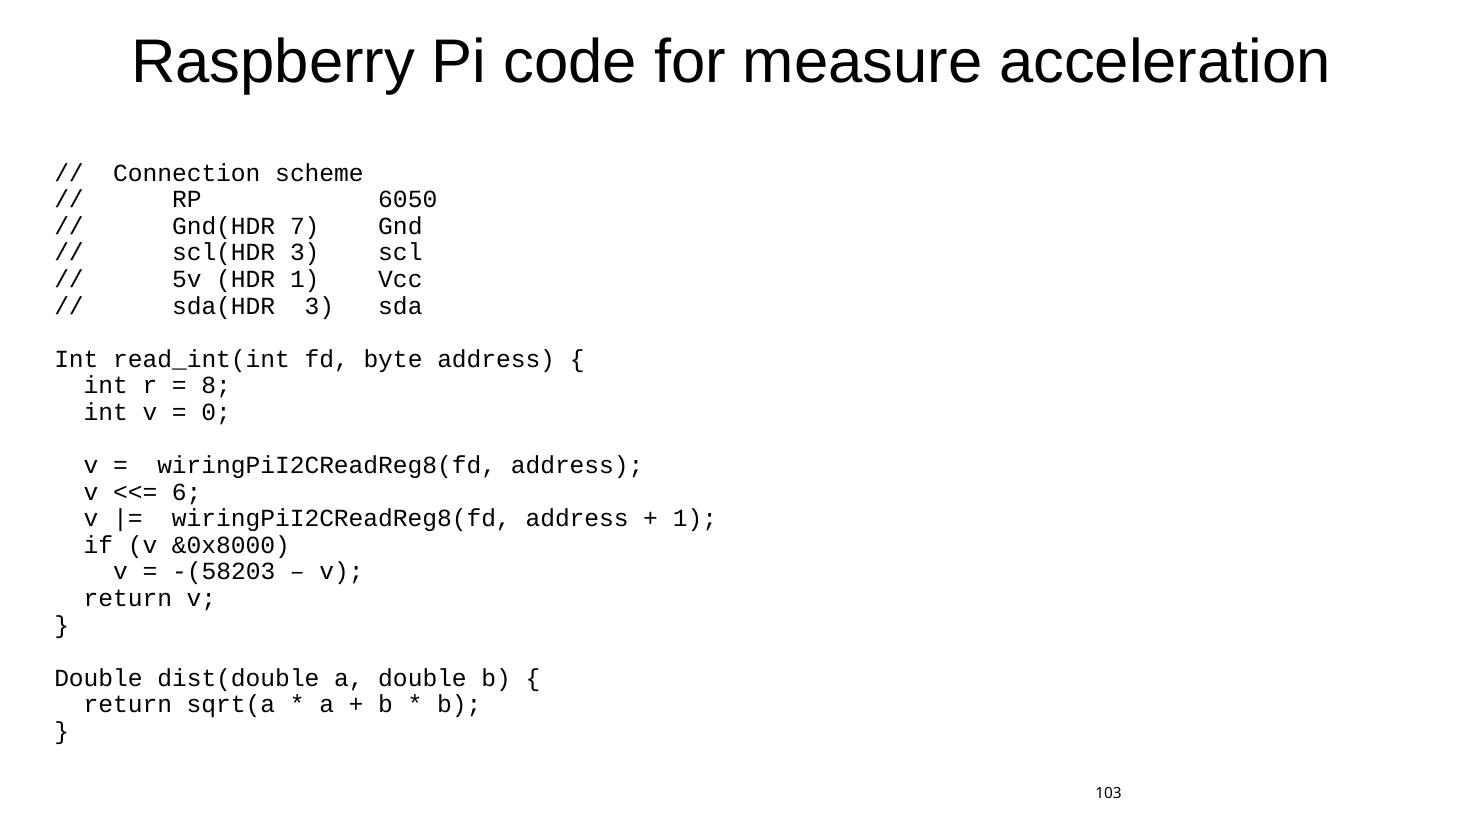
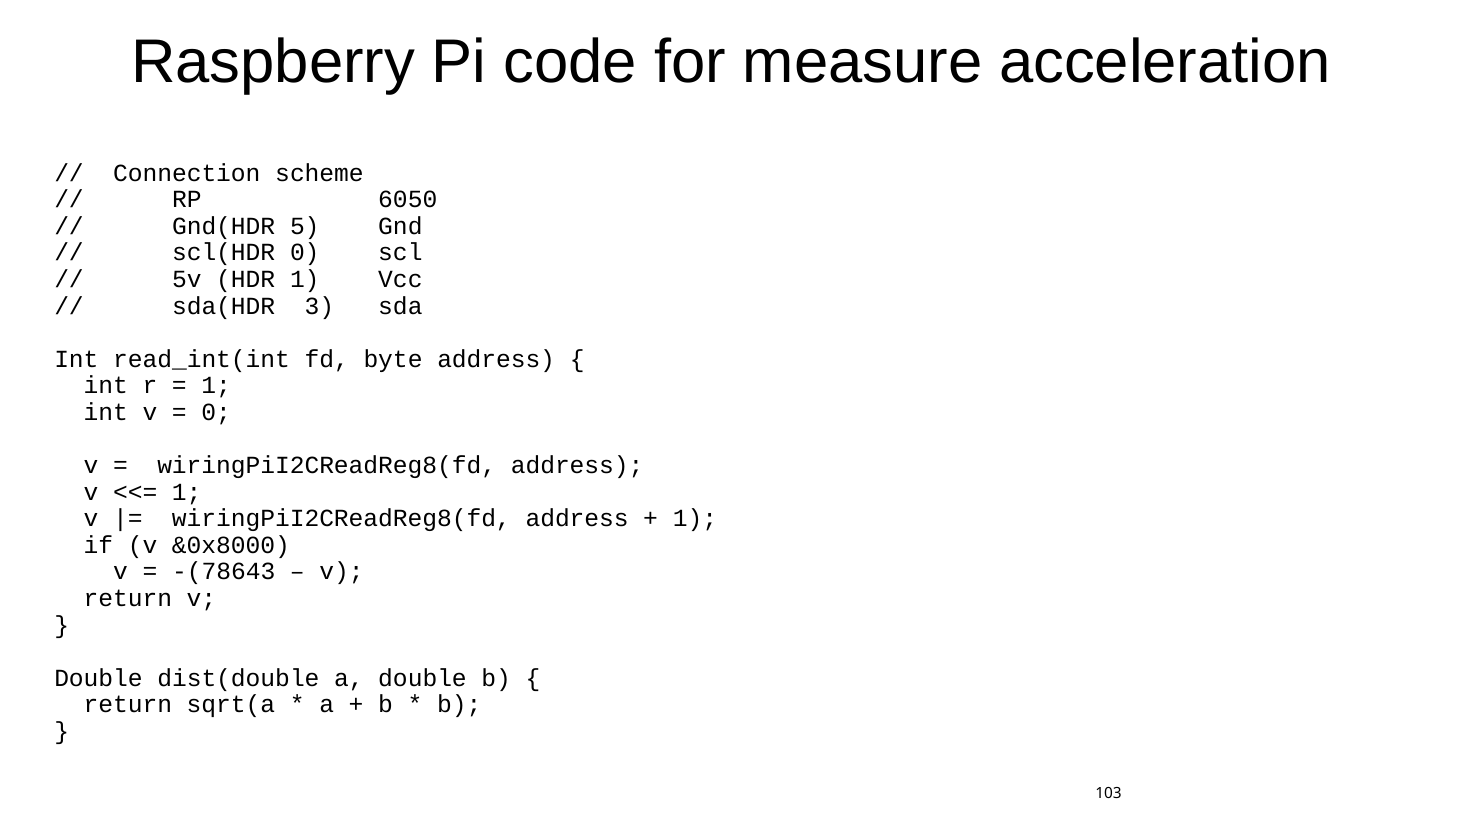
7: 7 -> 5
scl(HDR 3: 3 -> 0
8 at (216, 385): 8 -> 1
6 at (187, 492): 6 -> 1
-(58203: -(58203 -> -(78643
